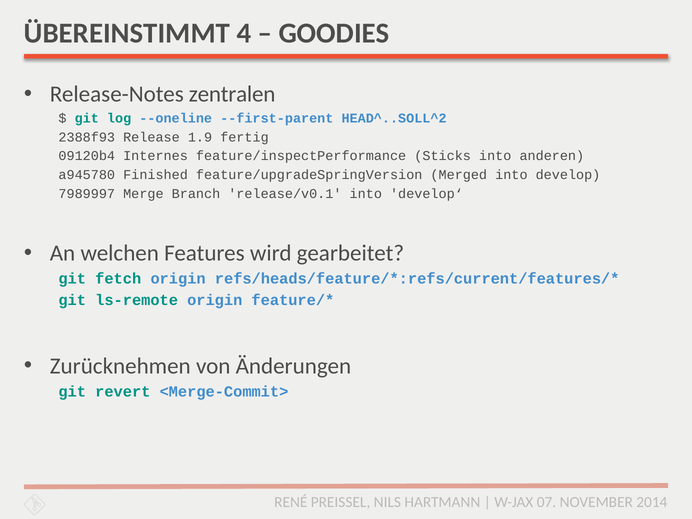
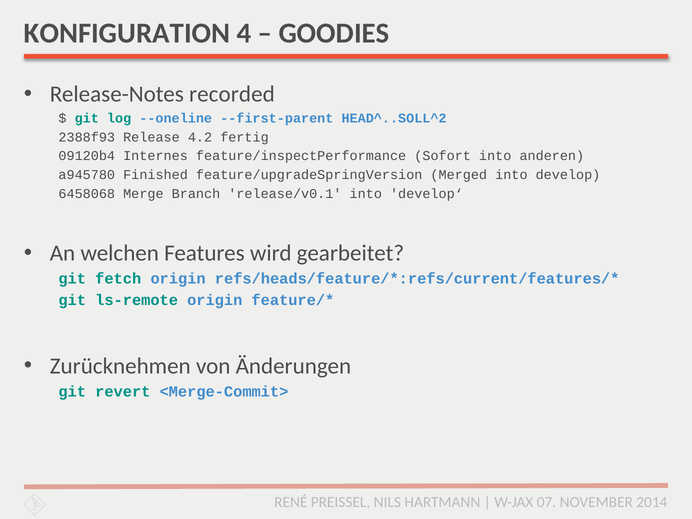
ÜBEREINSTIMMT: ÜBEREINSTIMMT -> KONFIGURATION
zentralen: zentralen -> recorded
1.9: 1.9 -> 4.2
Sticks: Sticks -> Sofort
7989997: 7989997 -> 6458068
